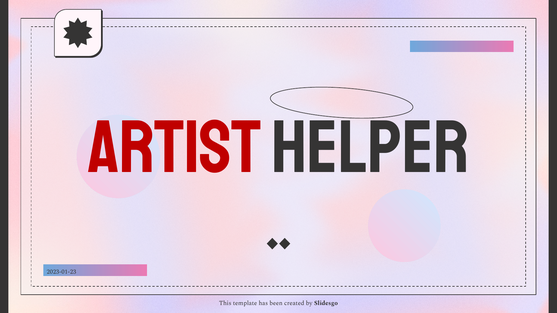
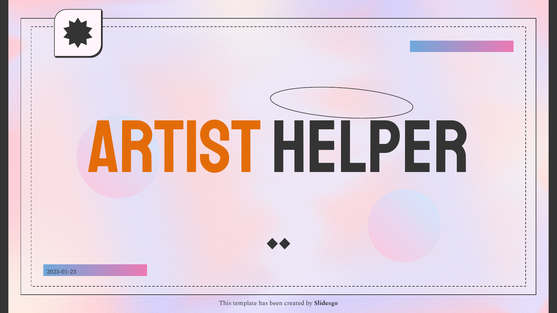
Artist colour: red -> orange
